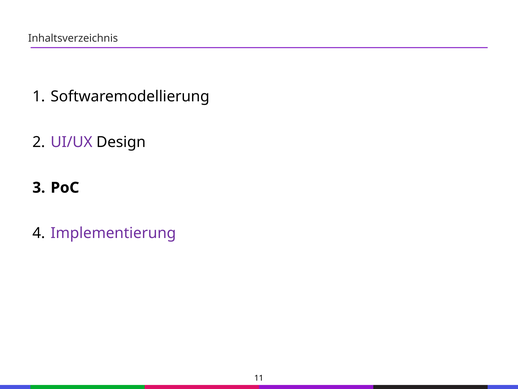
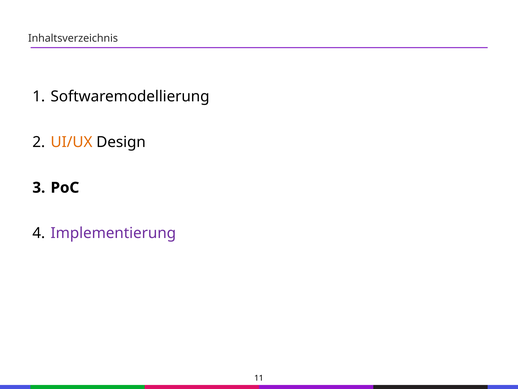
UI/UX colour: purple -> orange
